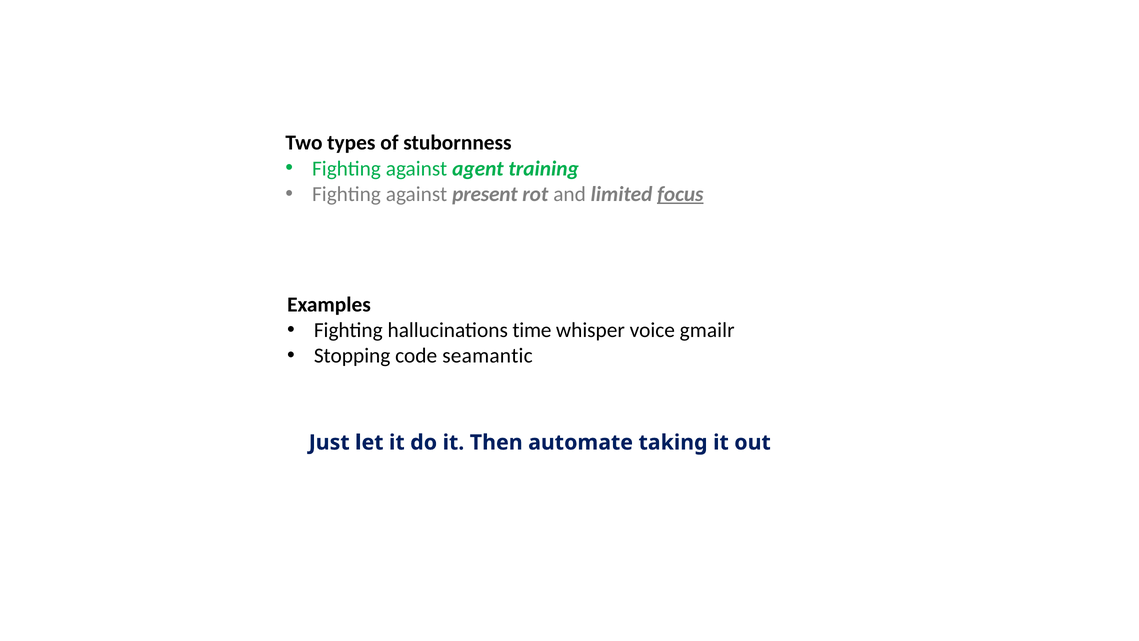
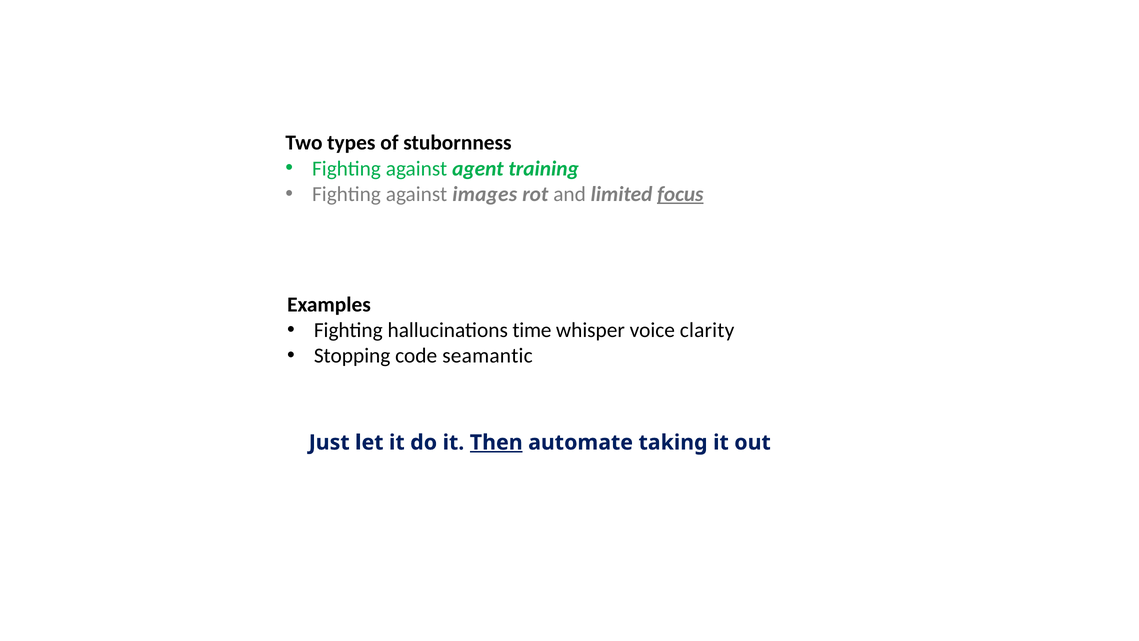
present: present -> images
gmailr: gmailr -> clarity
Then underline: none -> present
